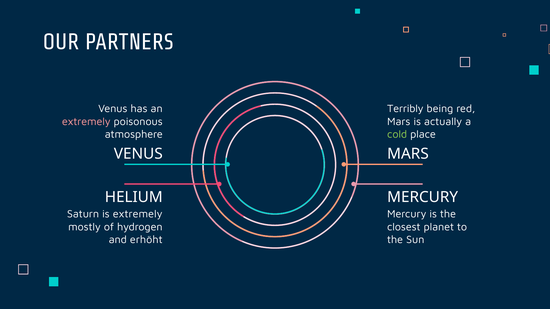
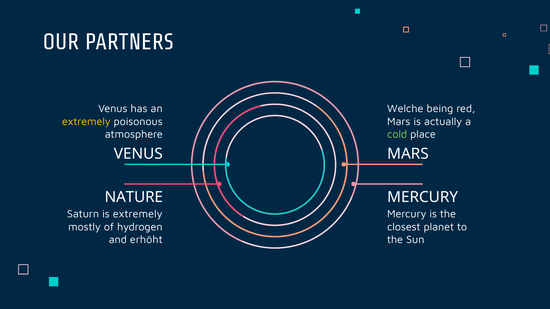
Terribly: Terribly -> Welche
extremely at (86, 122) colour: pink -> yellow
HELIUM: HELIUM -> NATURE
